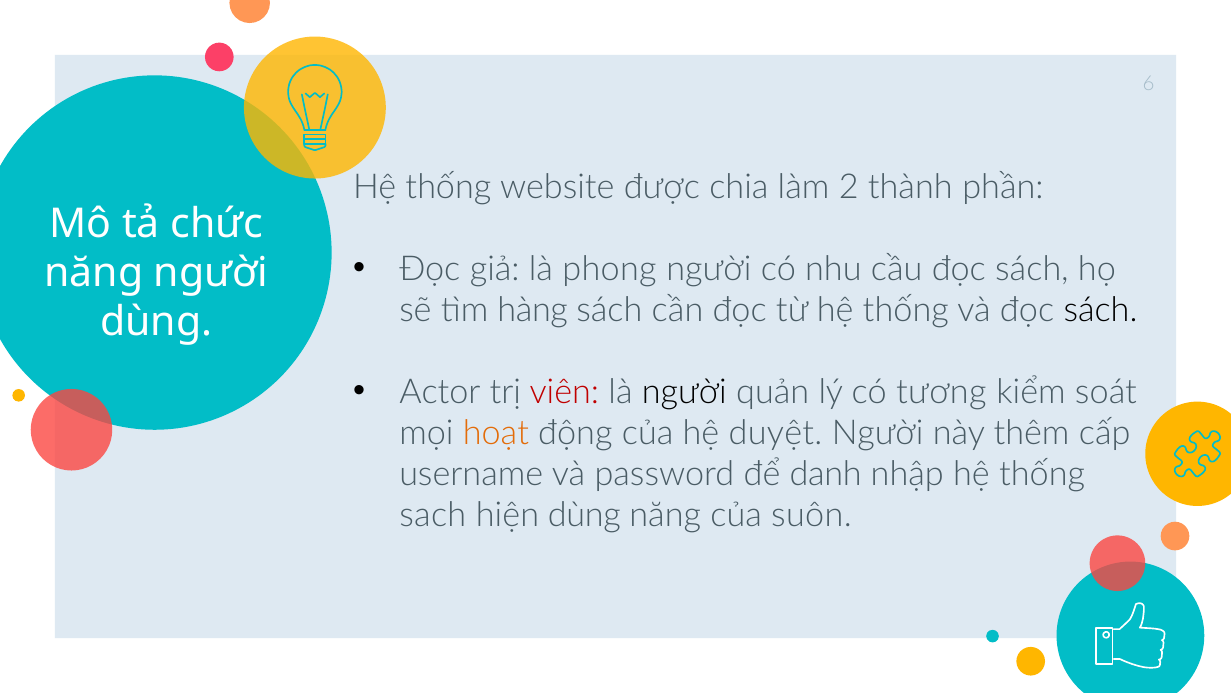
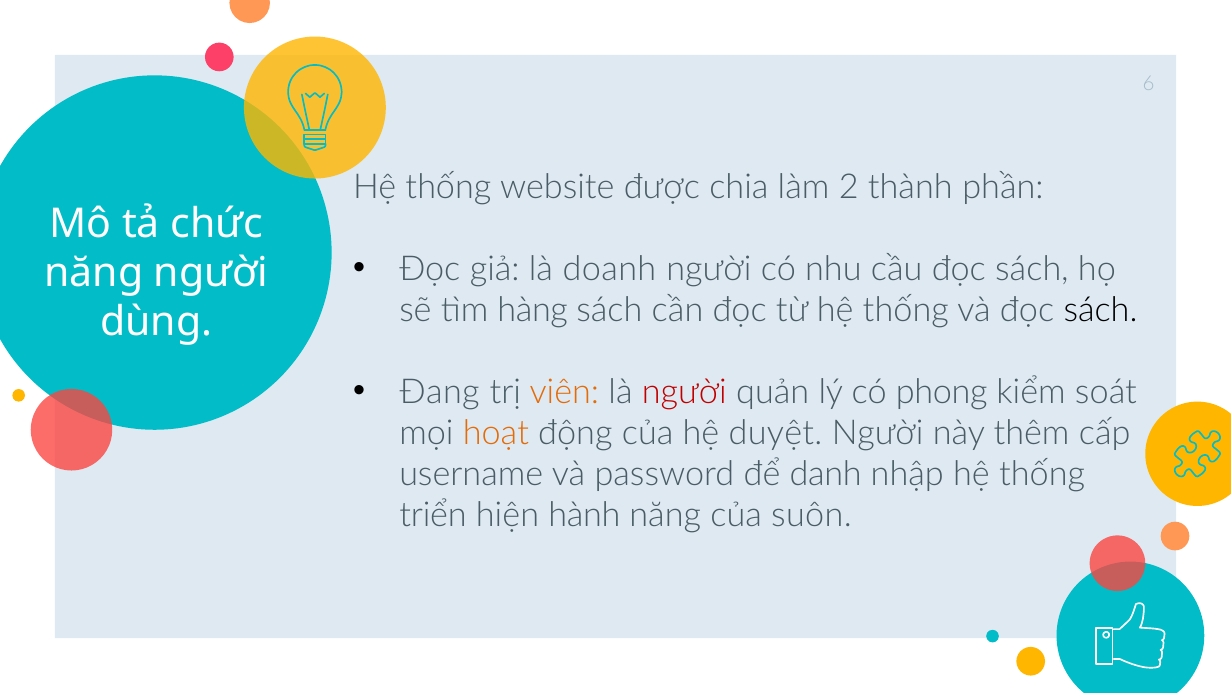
phong: phong -> doanh
Actor: Actor -> Đang
viên colour: red -> orange
người at (684, 392) colour: black -> red
tương: tương -> phong
sach: sach -> triển
hiện dùng: dùng -> hành
